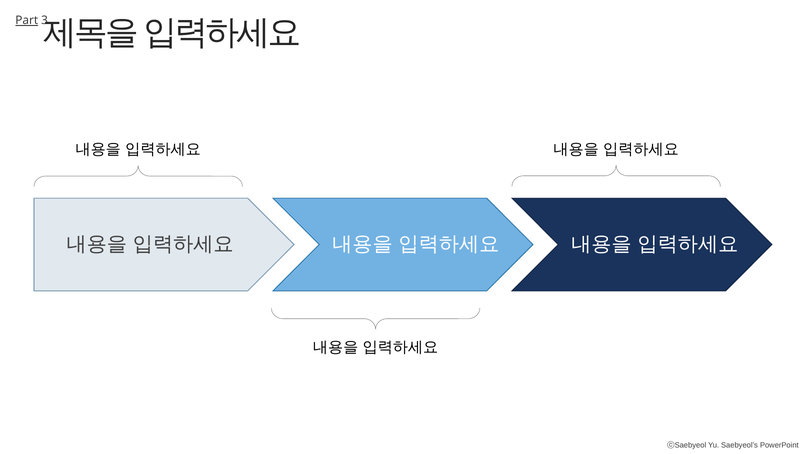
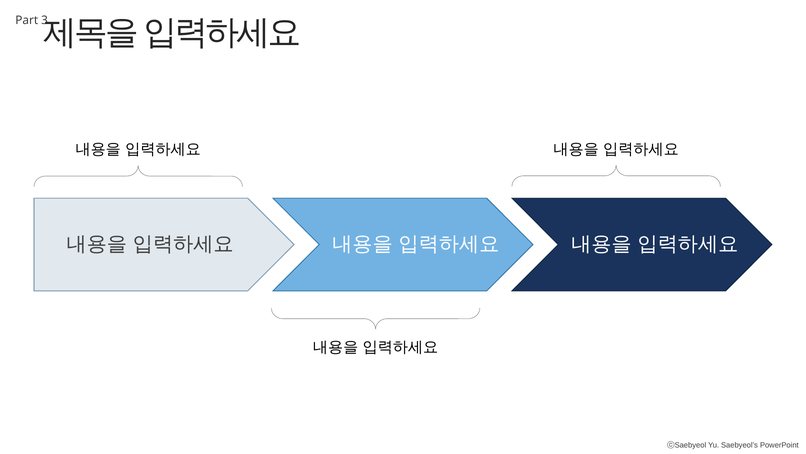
Part underline: present -> none
